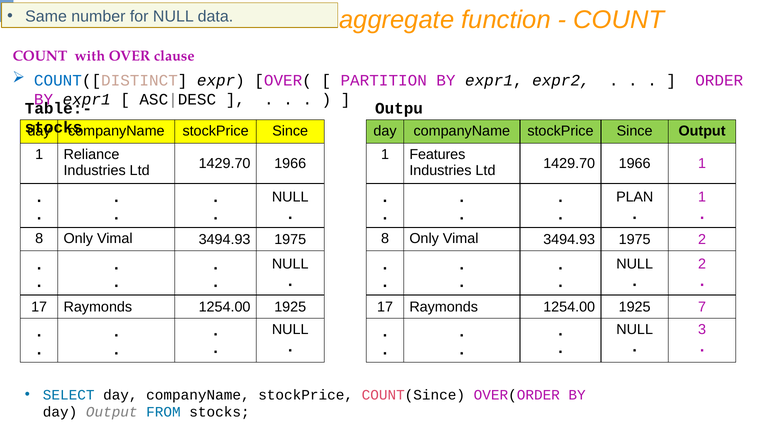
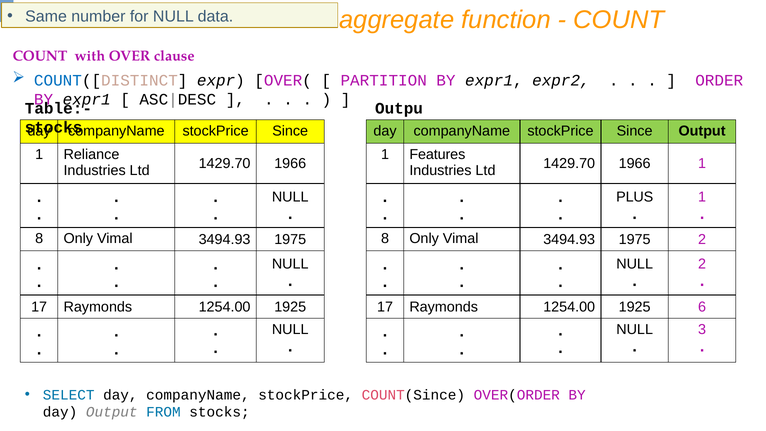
PLAN: PLAN -> PLUS
7: 7 -> 6
